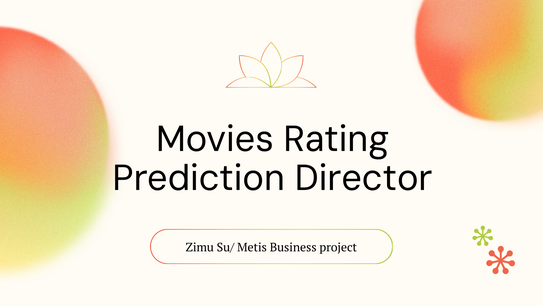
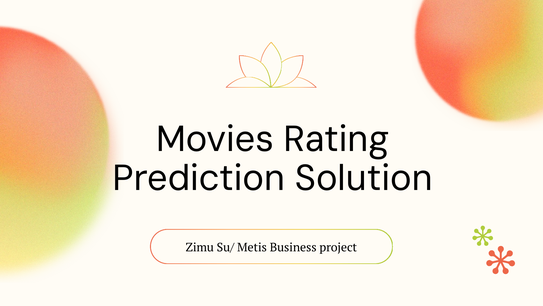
Director: Director -> Solution
